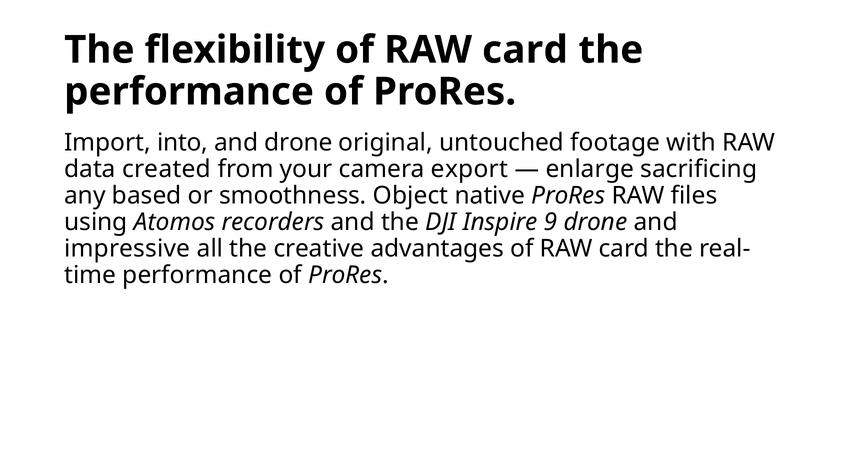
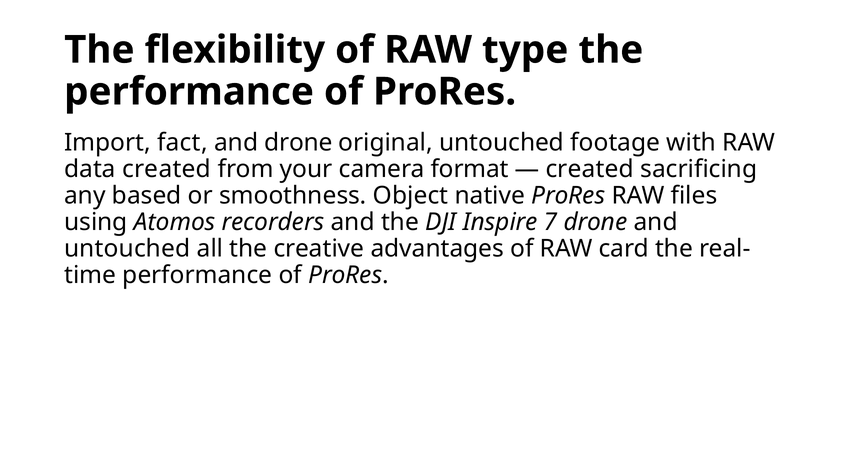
flexibility of RAW card: card -> type
into: into -> fact
export: export -> format
enlarge at (590, 169): enlarge -> created
9: 9 -> 7
impressive at (127, 248): impressive -> untouched
